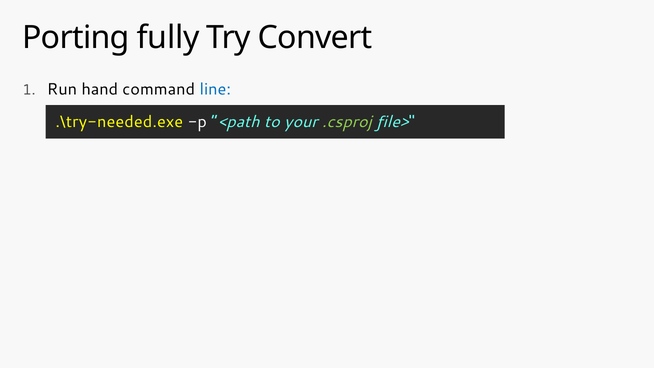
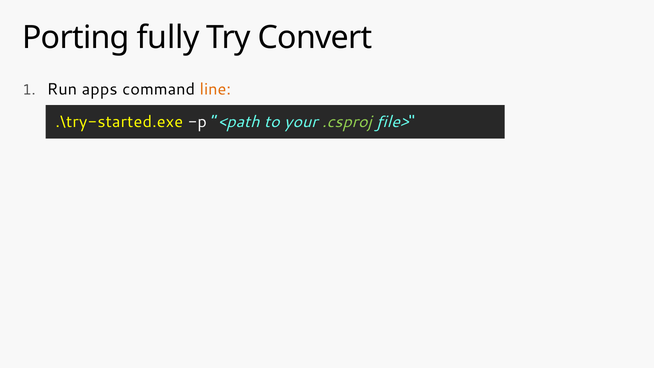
hand: hand -> apps
line colour: blue -> orange
.\try-needed.exe: .\try-needed.exe -> .\try-started.exe
